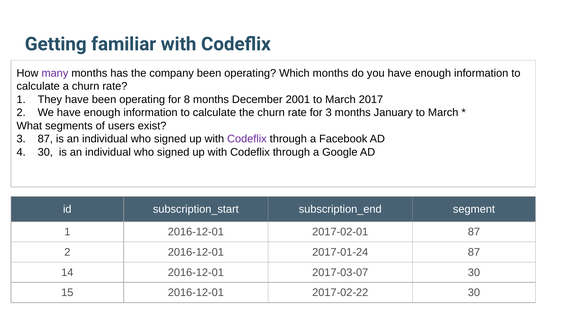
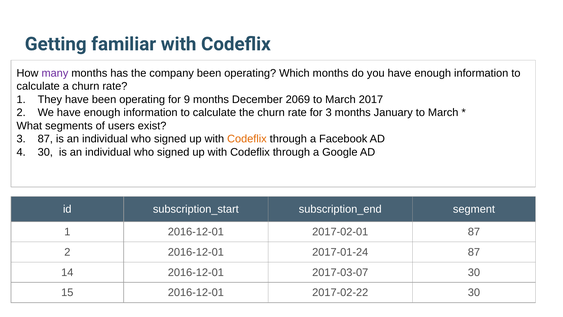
8: 8 -> 9
2001: 2001 -> 2069
Codeflix at (247, 139) colour: purple -> orange
